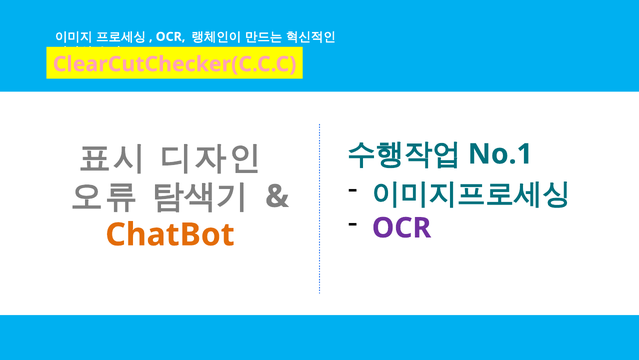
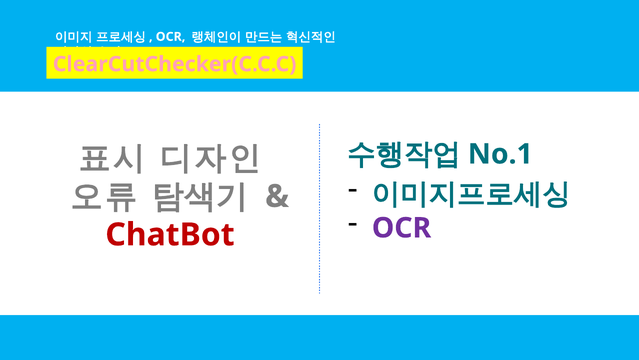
ChatBot colour: orange -> red
